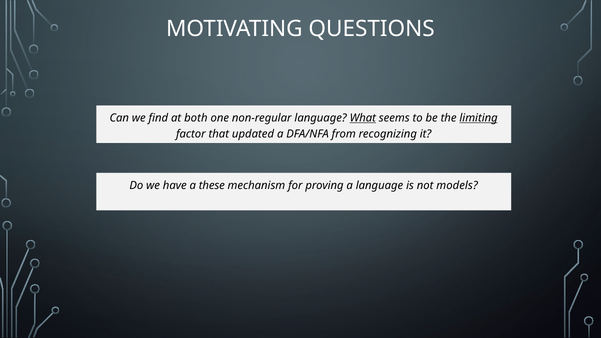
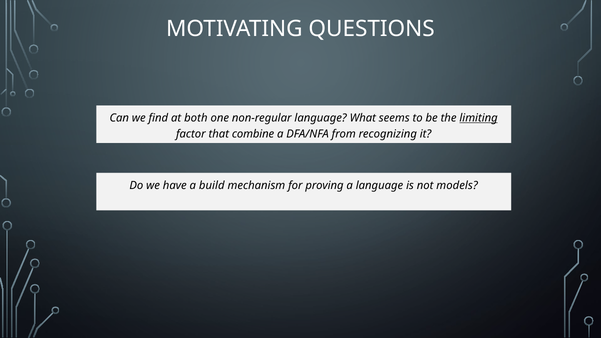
What underline: present -> none
updated: updated -> combine
these: these -> build
